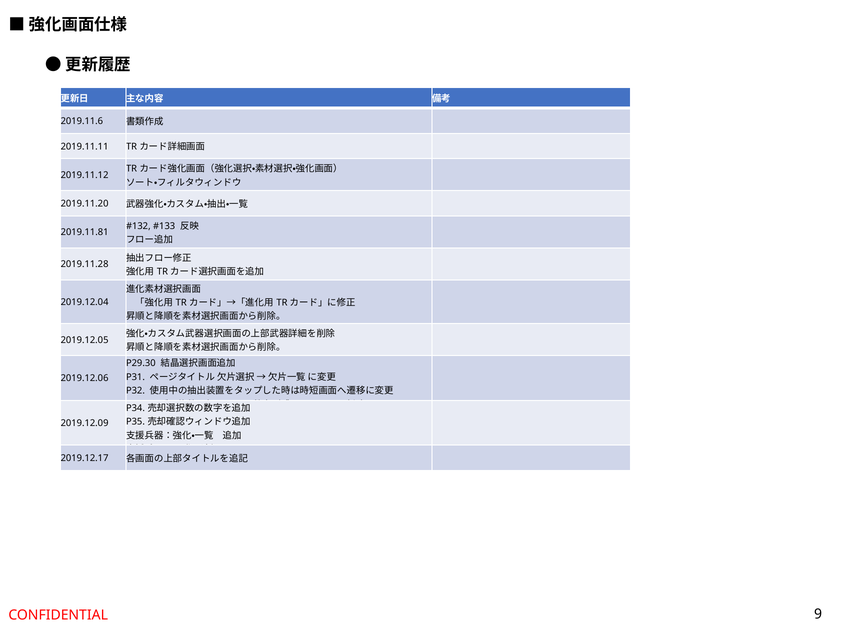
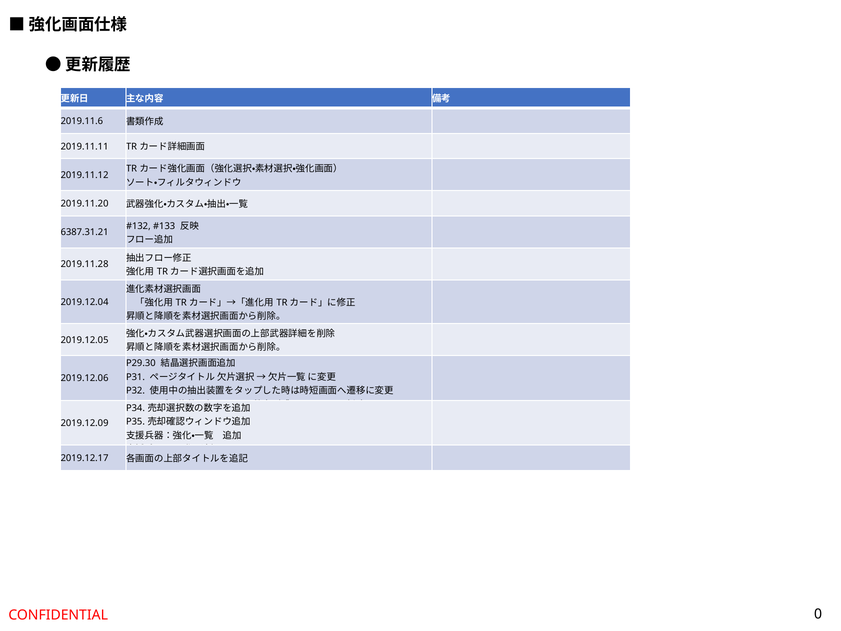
2019.11.81: 2019.11.81 -> 6387.31.21
9: 9 -> 0
